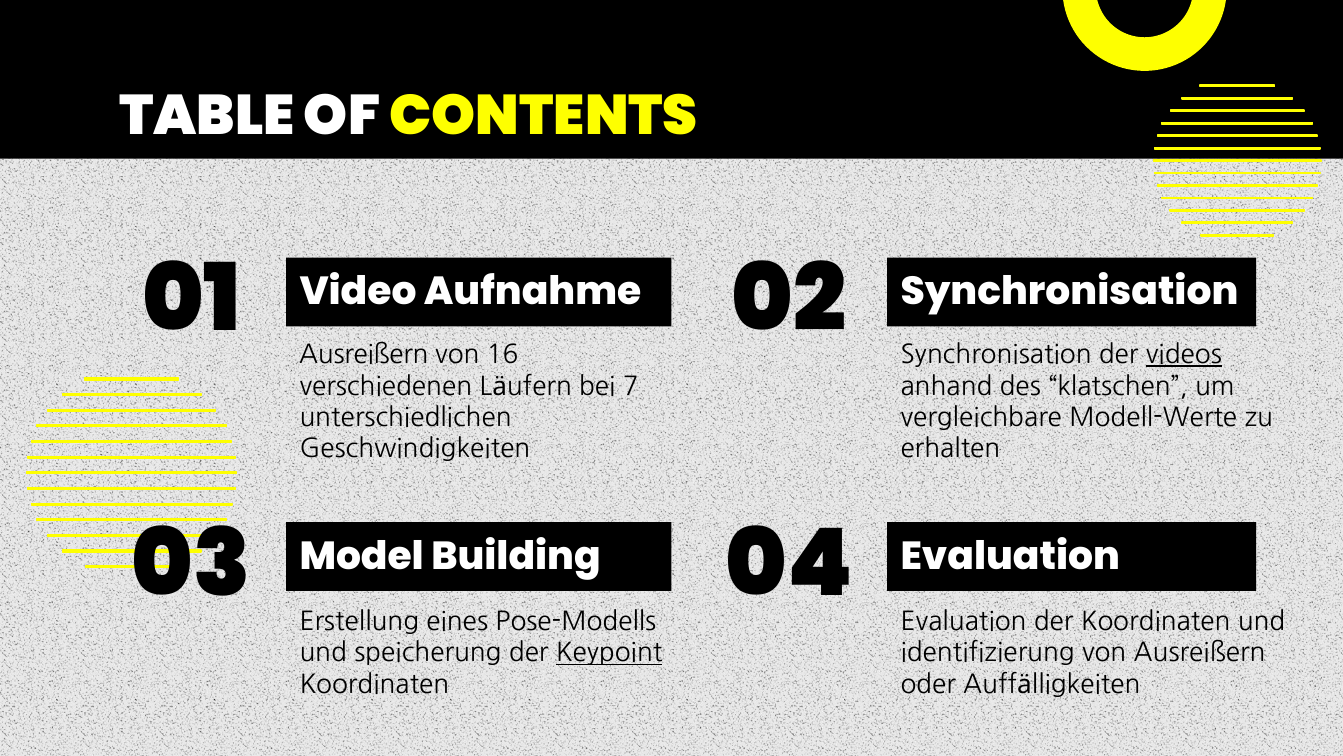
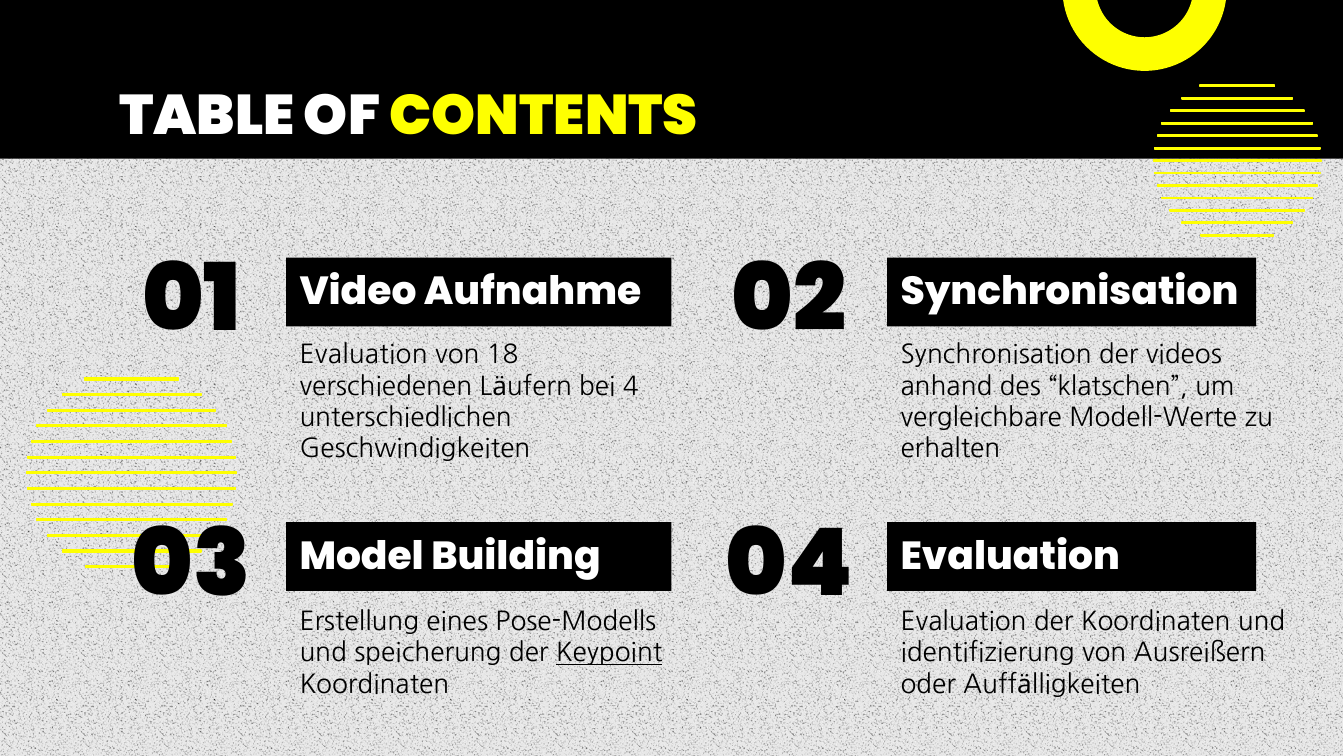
videos underline: present -> none
Ausreißern at (364, 355): Ausreißern -> Evaluation
16: 16 -> 18
7: 7 -> 4
